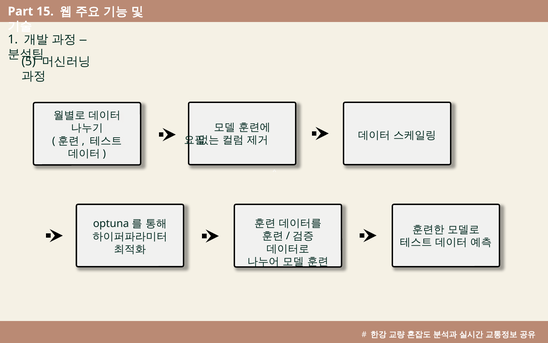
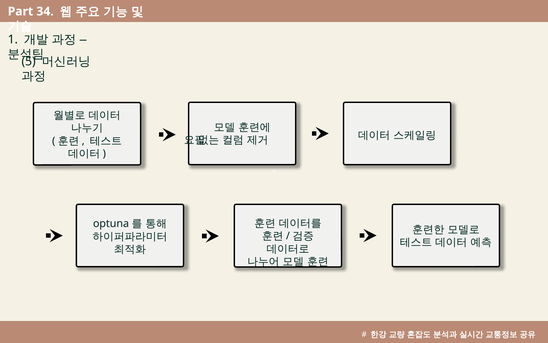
15: 15 -> 34
